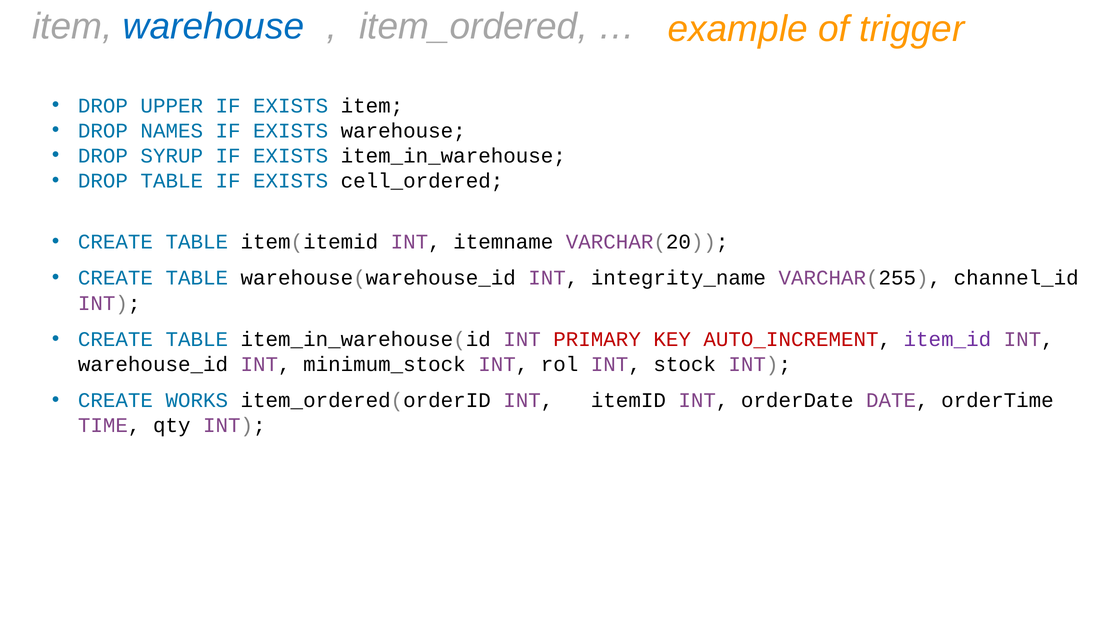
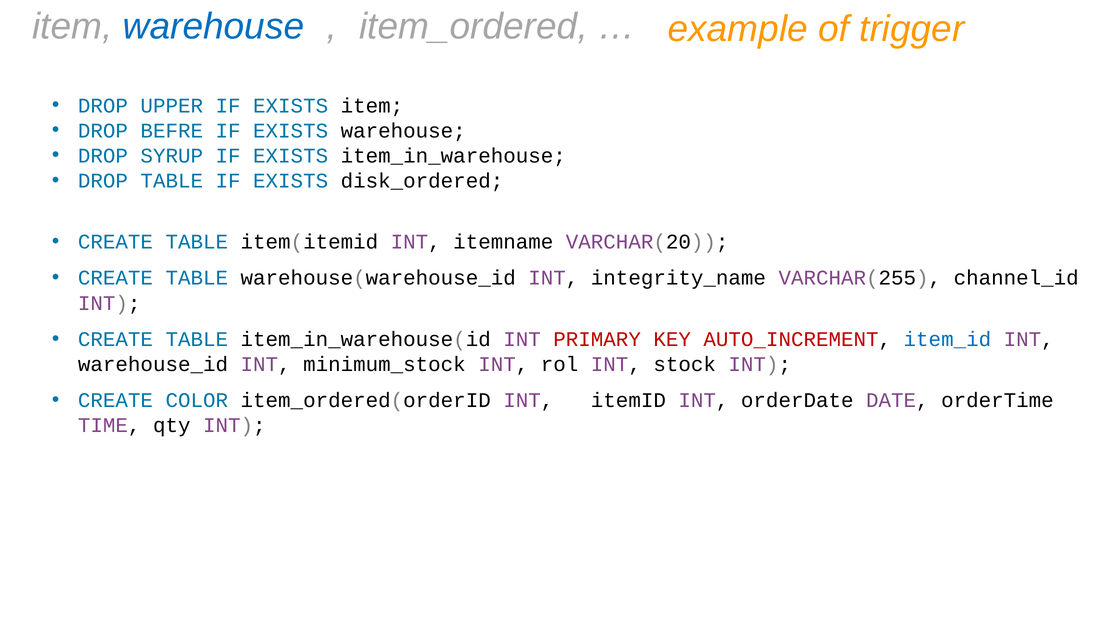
NAMES: NAMES -> BEFRE
cell_ordered: cell_ordered -> disk_ordered
item_id colour: purple -> blue
WORKS: WORKS -> COLOR
